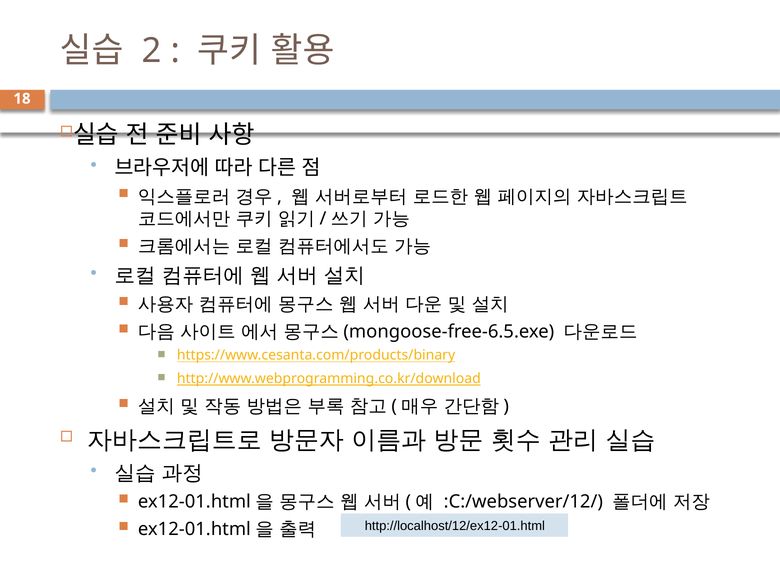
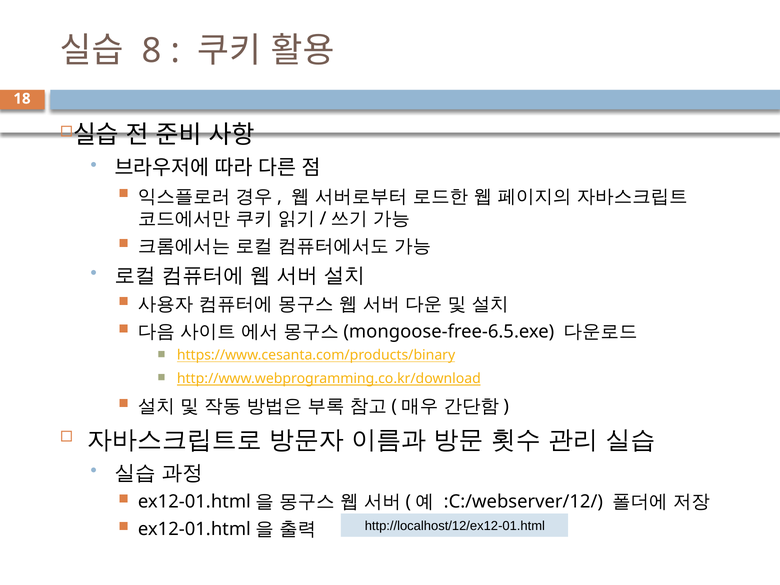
2: 2 -> 8
